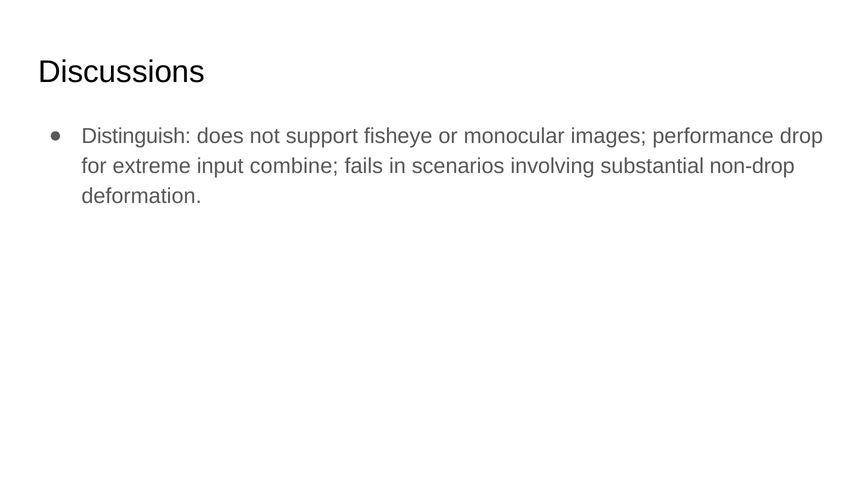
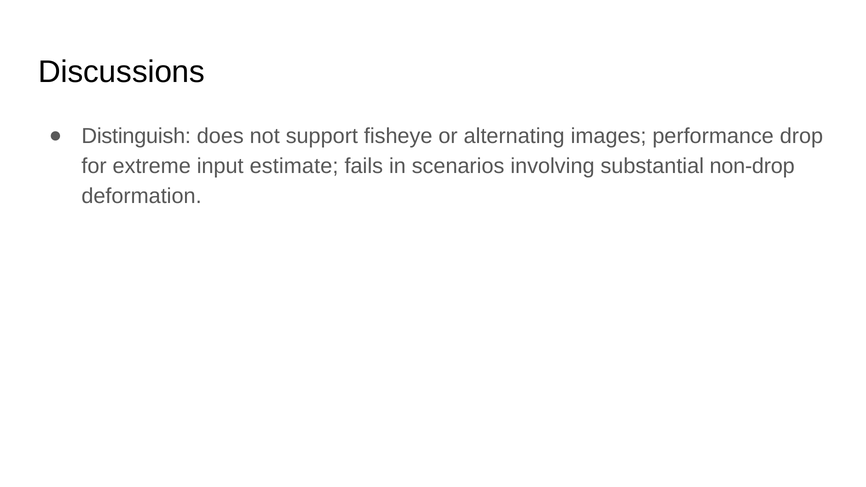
monocular: monocular -> alternating
combine: combine -> estimate
